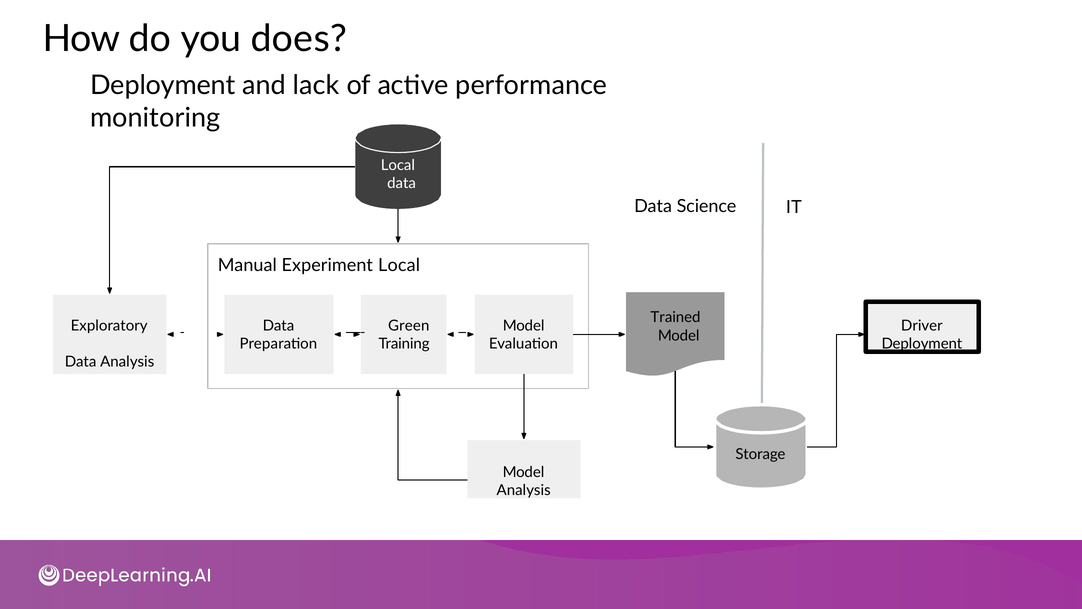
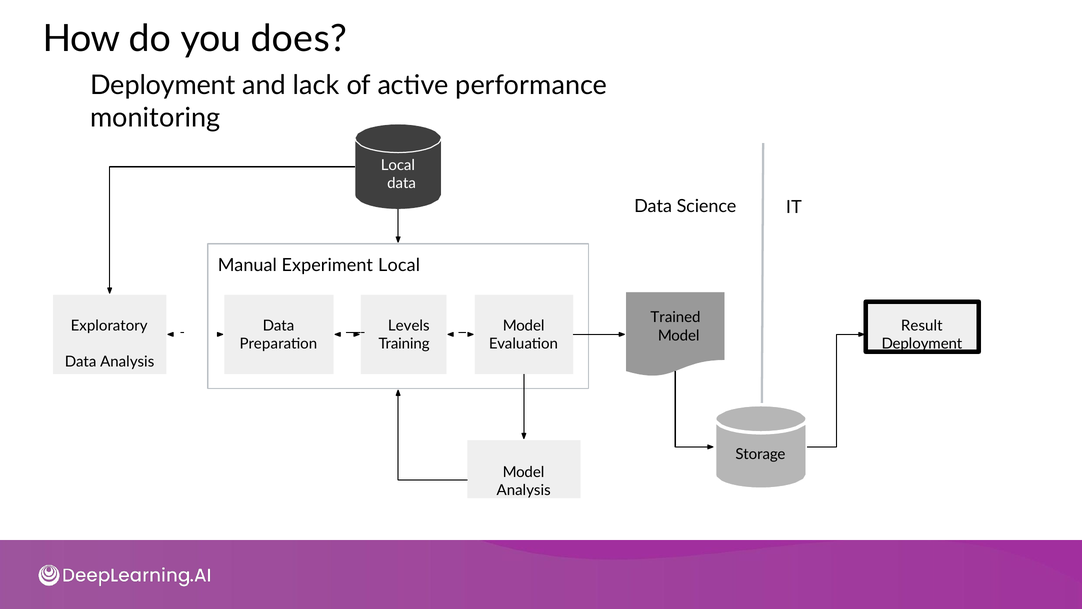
Green: Green -> Levels
Driver: Driver -> Result
